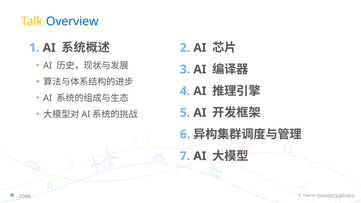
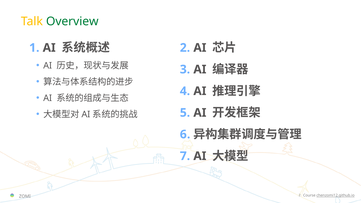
Overview colour: blue -> green
